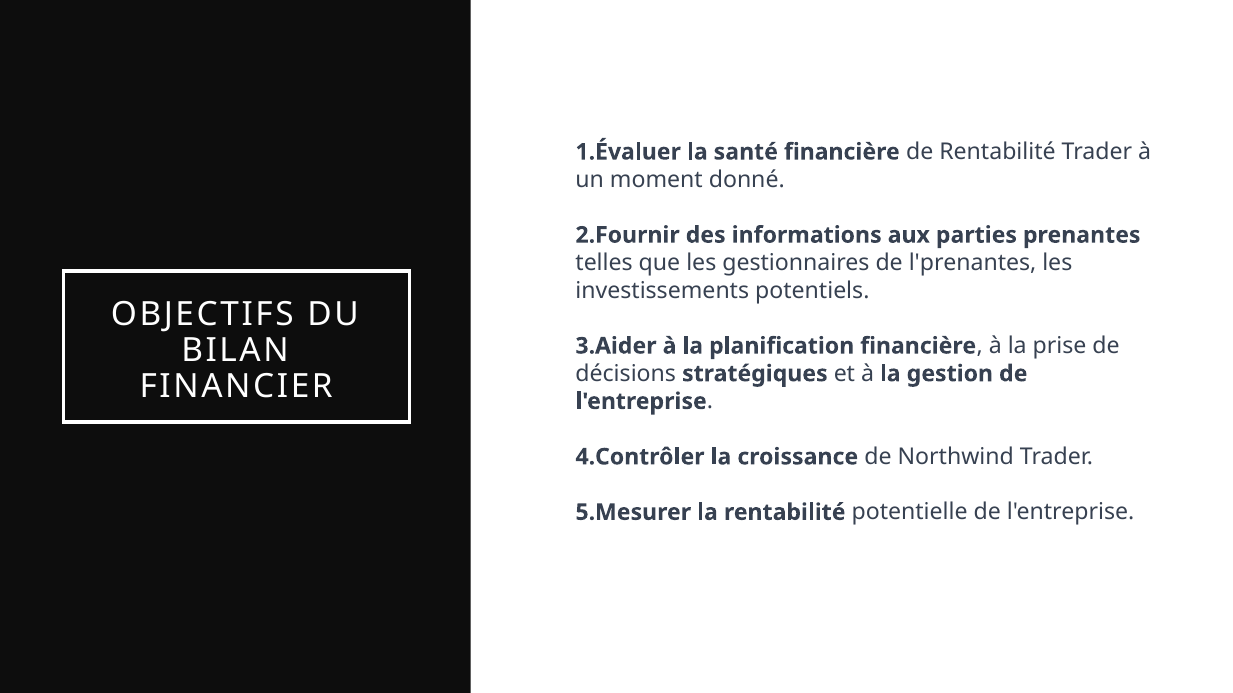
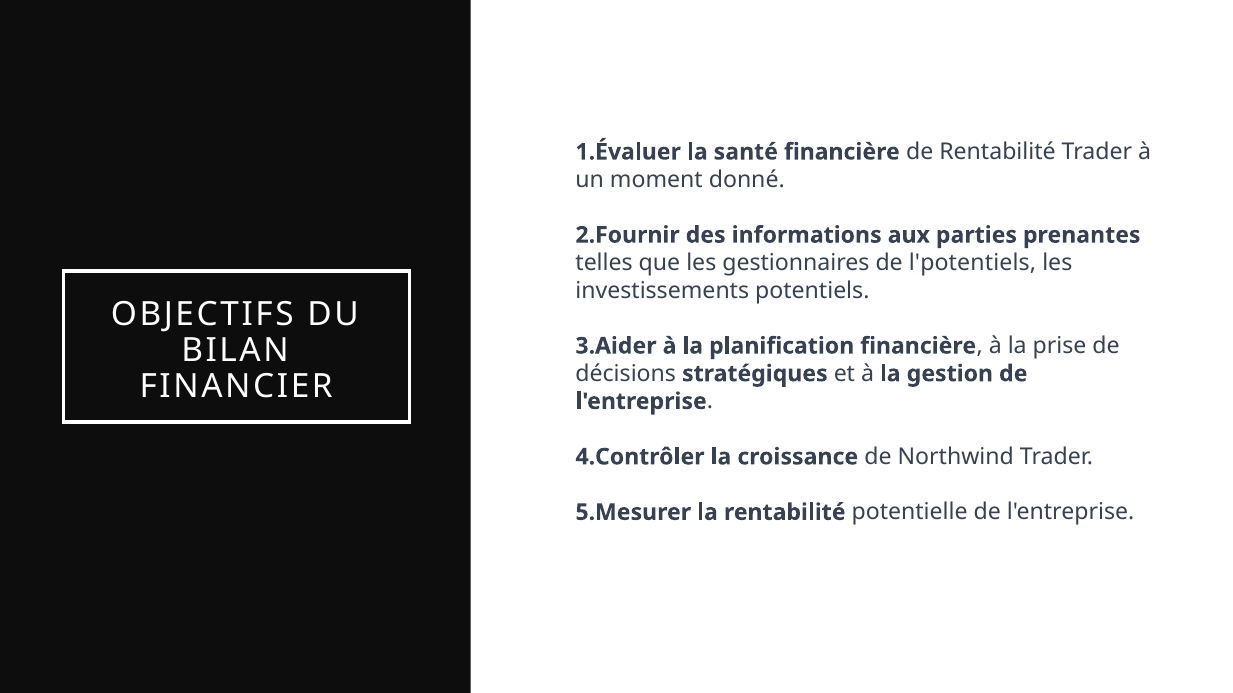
l'prenantes: l'prenantes -> l'potentiels
